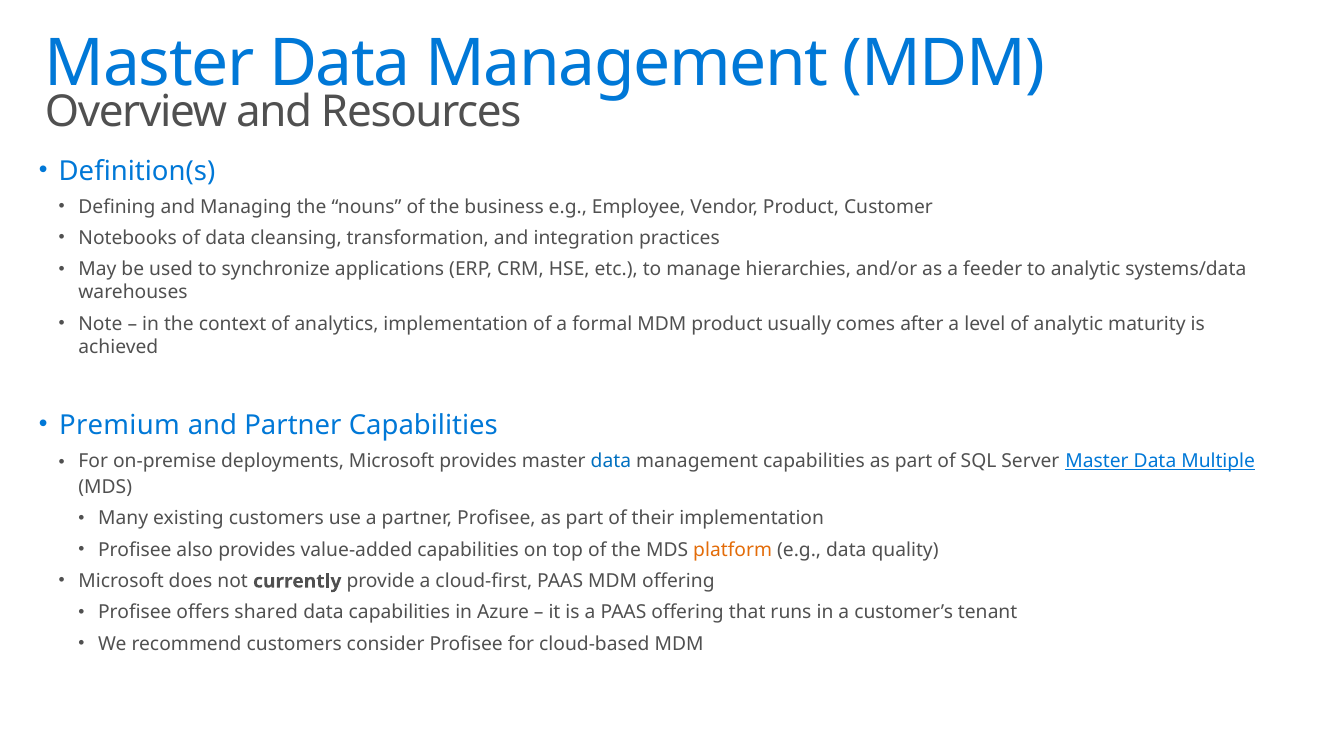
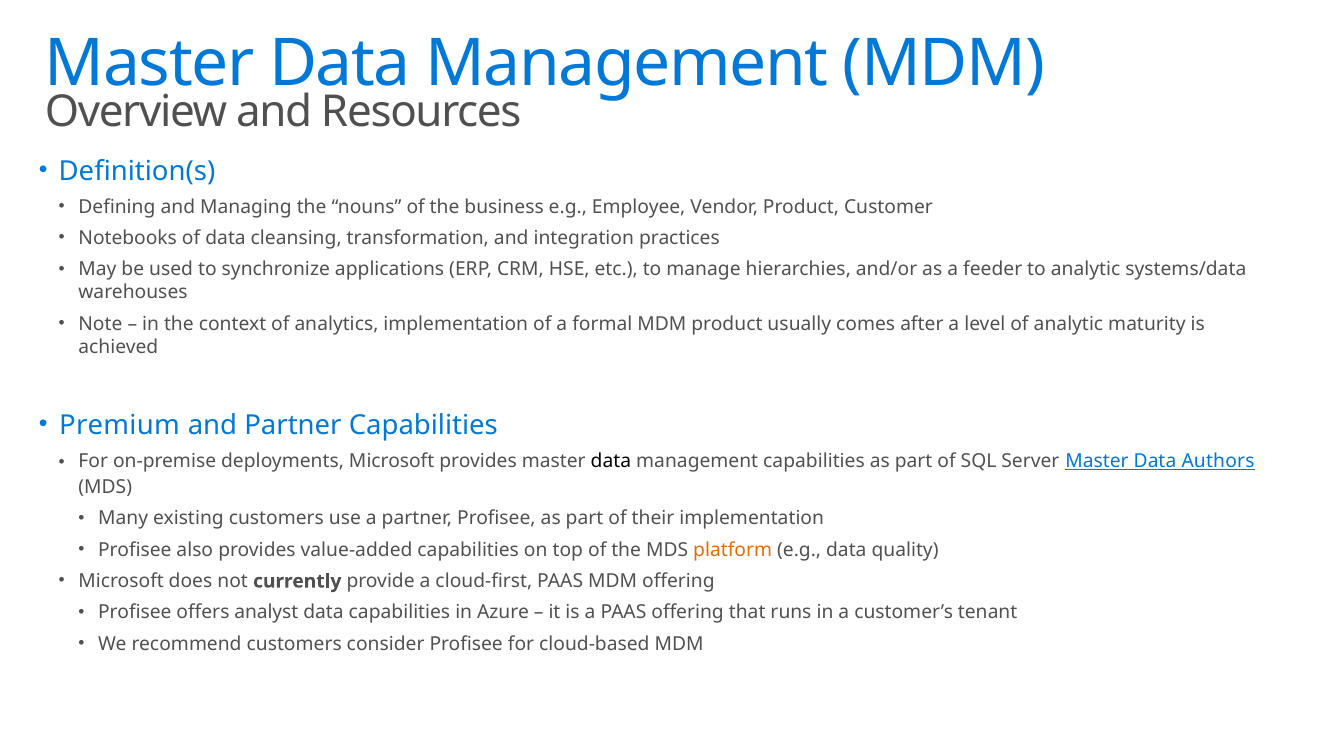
data at (611, 461) colour: blue -> black
Multiple: Multiple -> Authors
shared: shared -> analyst
